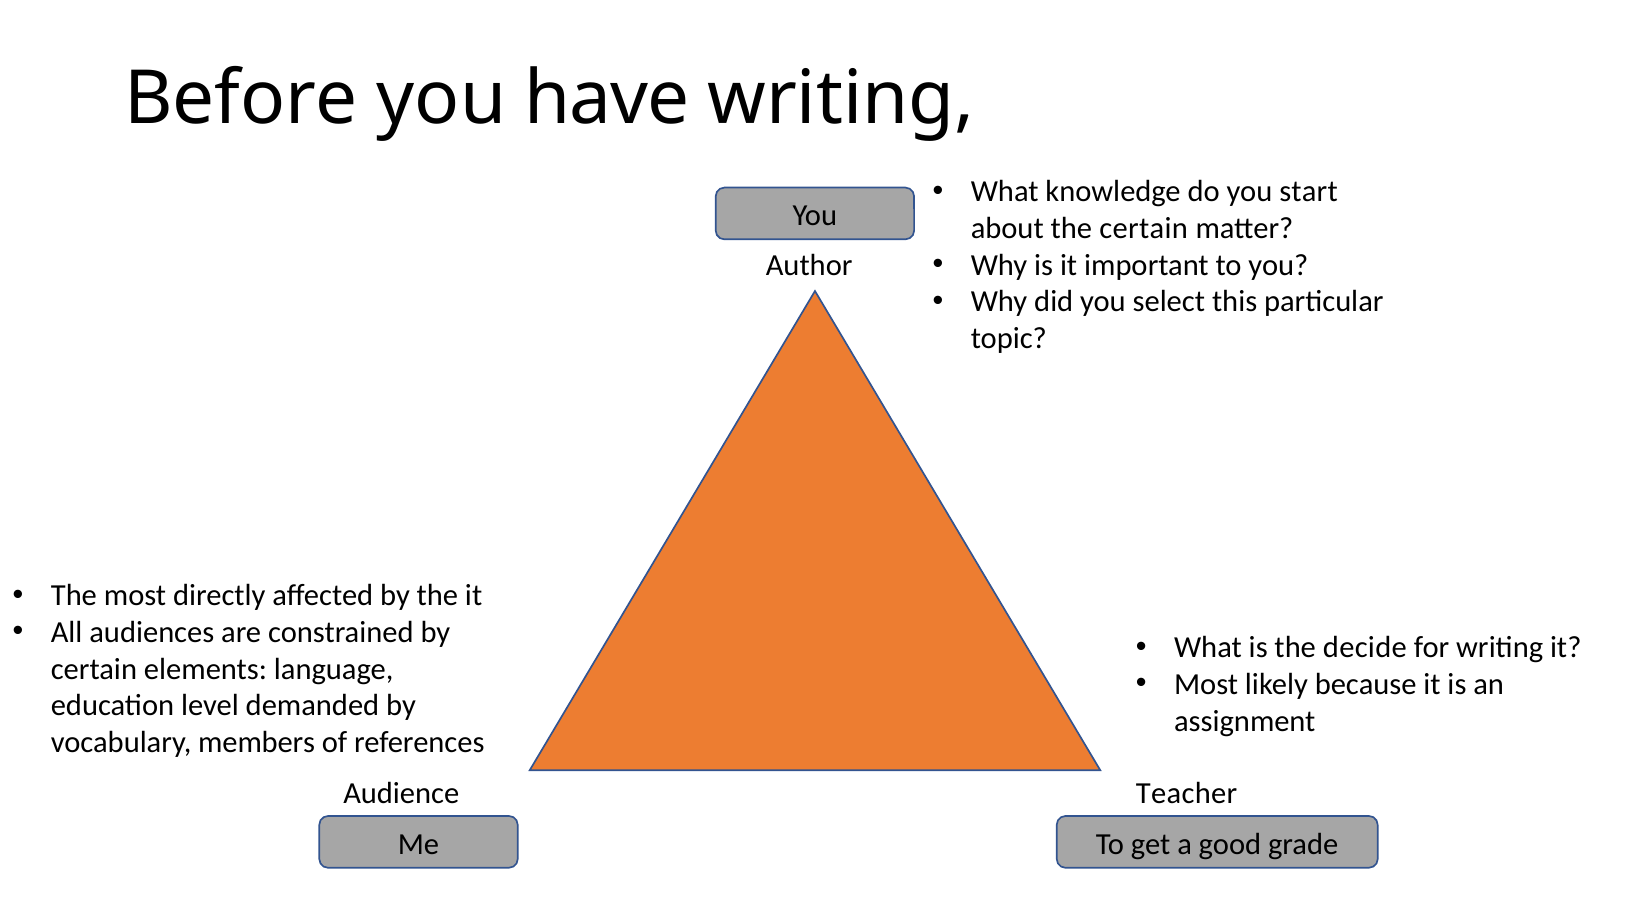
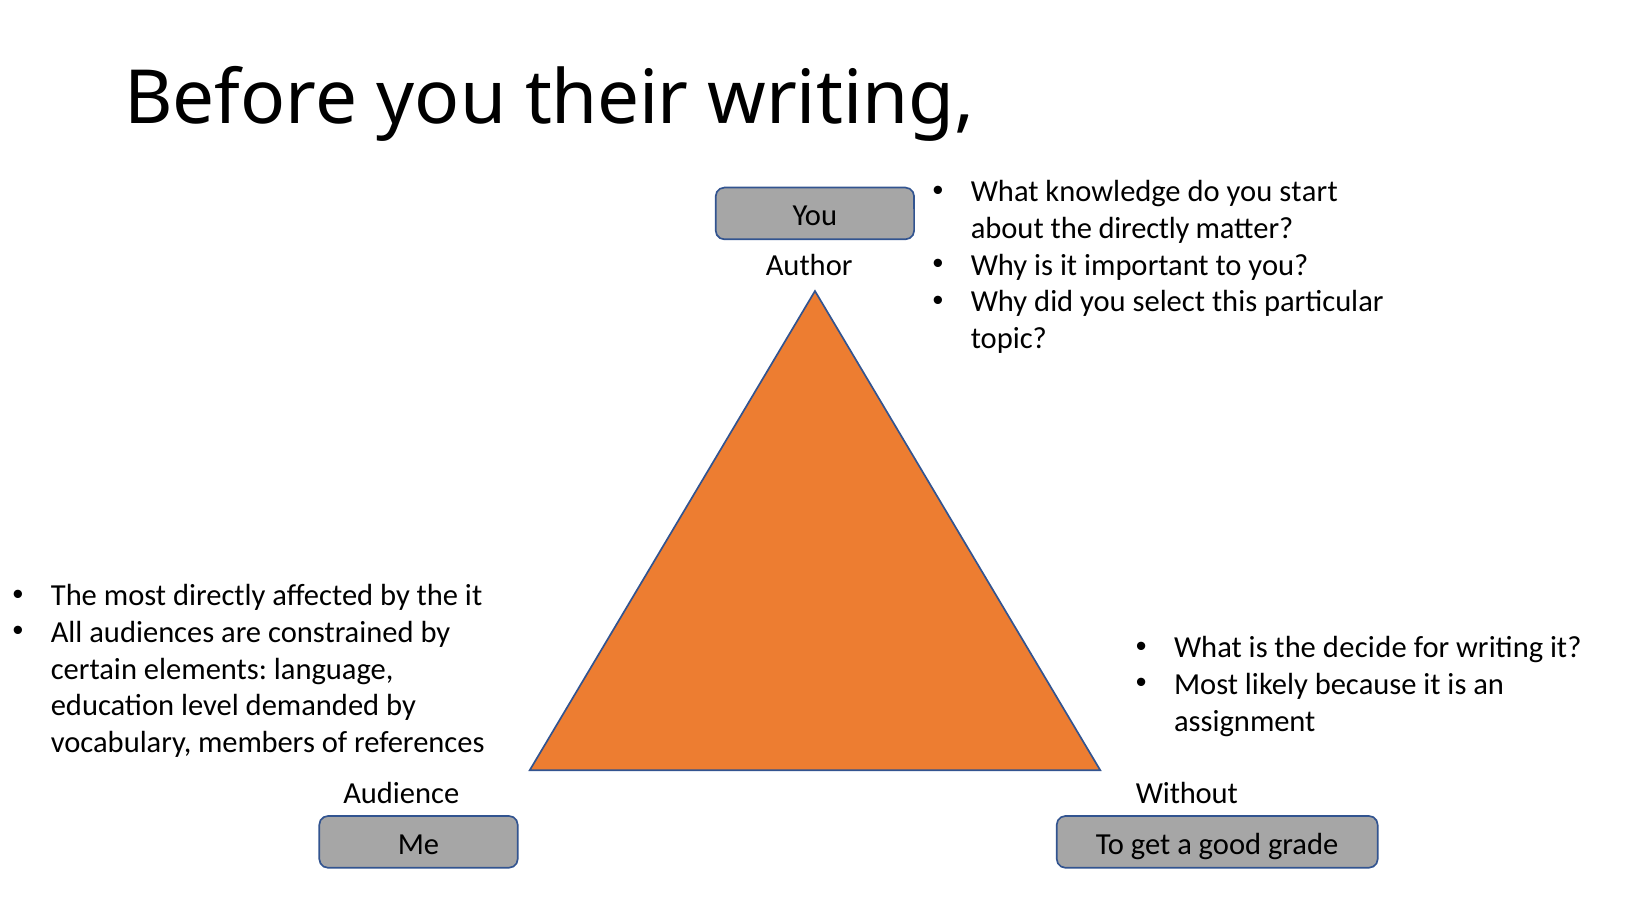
have: have -> their
the certain: certain -> directly
Teacher: Teacher -> Without
